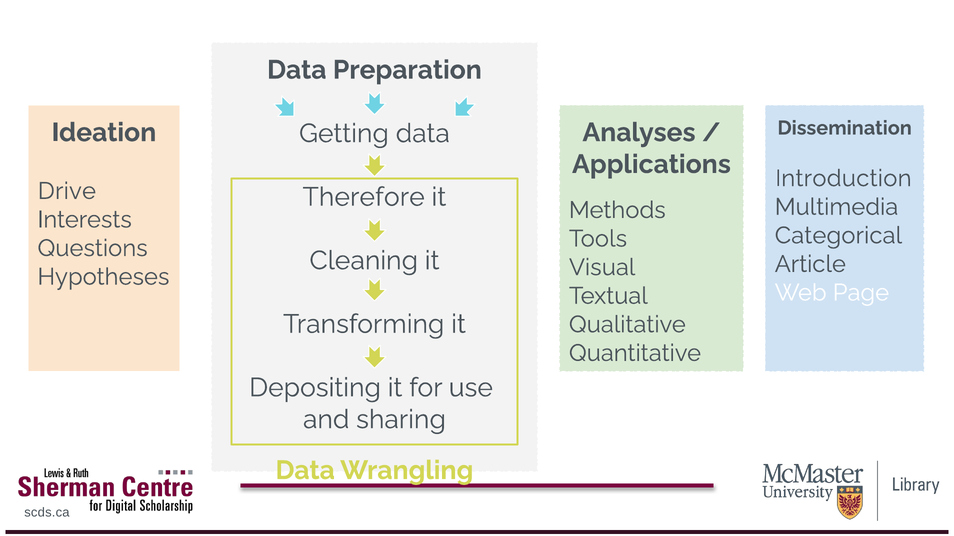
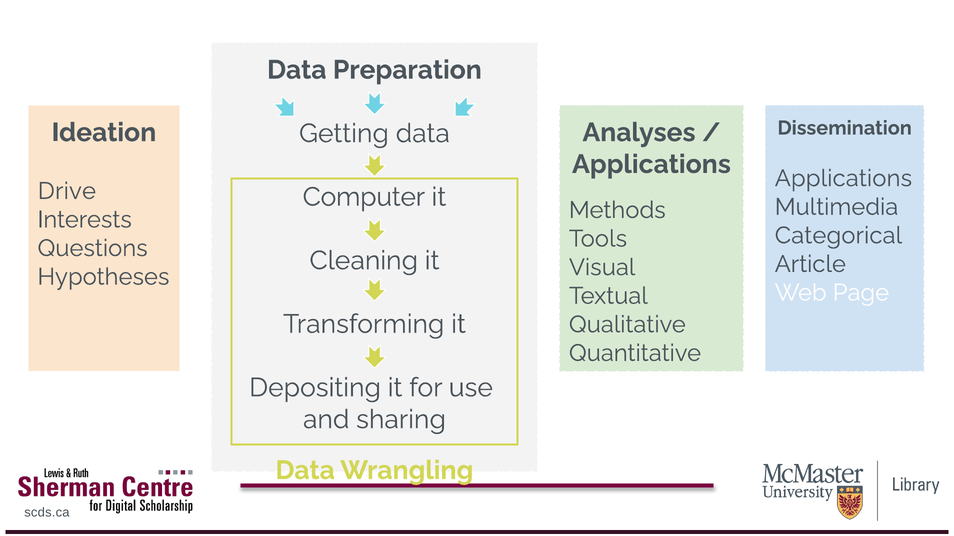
Introduction at (843, 179): Introduction -> Applications
Therefore: Therefore -> Computer
